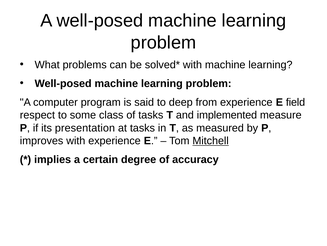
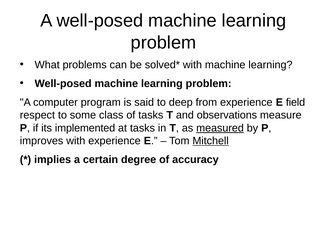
implemented: implemented -> observations
presentation: presentation -> implemented
measured underline: none -> present
